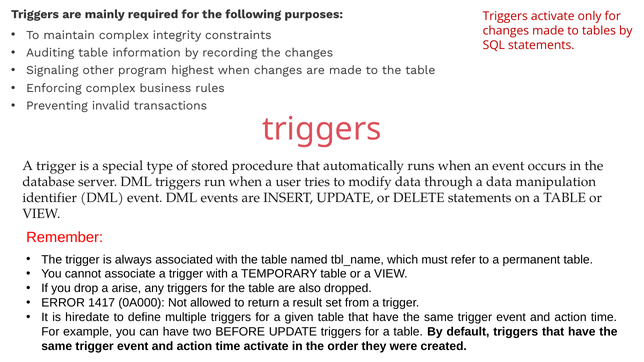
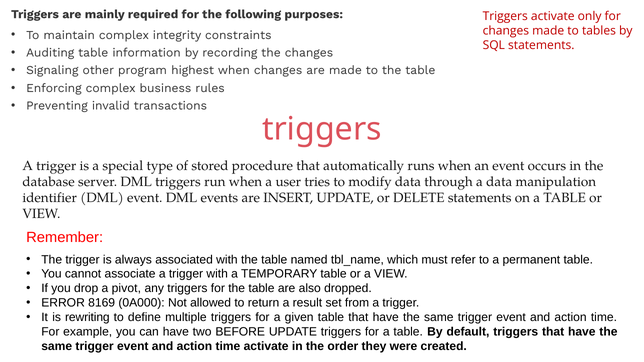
arise: arise -> pivot
1417: 1417 -> 8169
hiredate: hiredate -> rewriting
